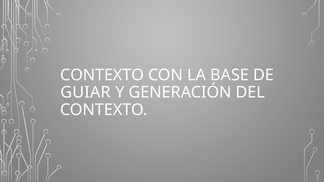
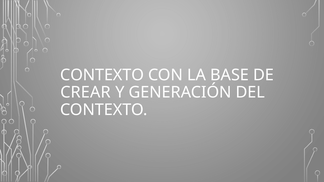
GUIAR: GUIAR -> CREAR
